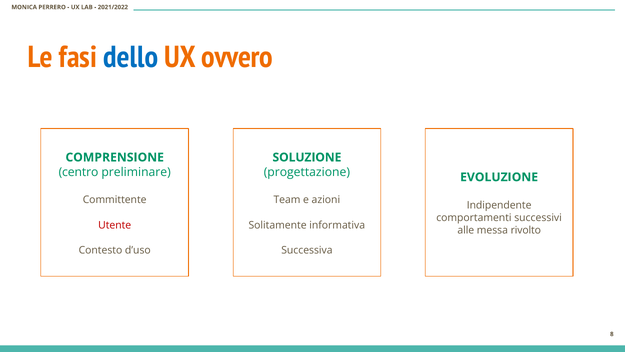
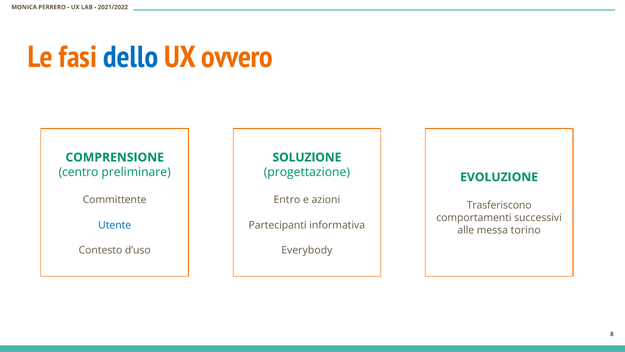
Team: Team -> Entro
Indipendente: Indipendente -> Trasferiscono
Utente colour: red -> blue
Solitamente: Solitamente -> Partecipanti
rivolto: rivolto -> torino
Successiva: Successiva -> Everybody
